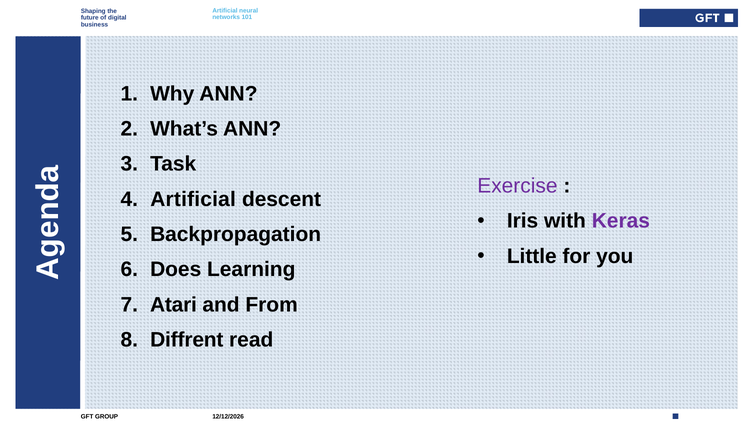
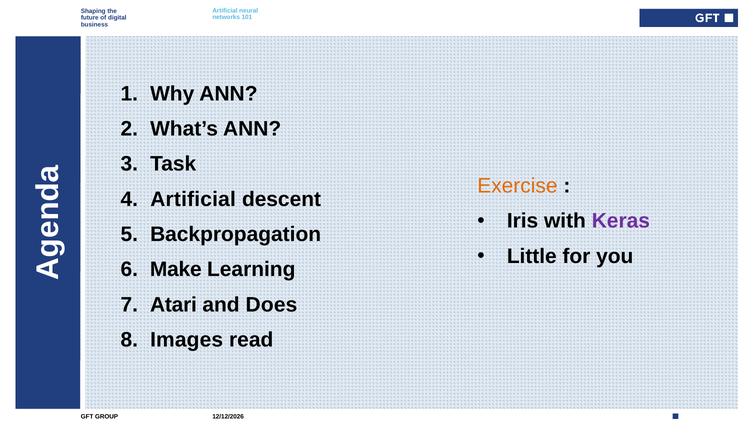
Exercise colour: purple -> orange
Does: Does -> Make
From: From -> Does
Diffrent: Diffrent -> Images
